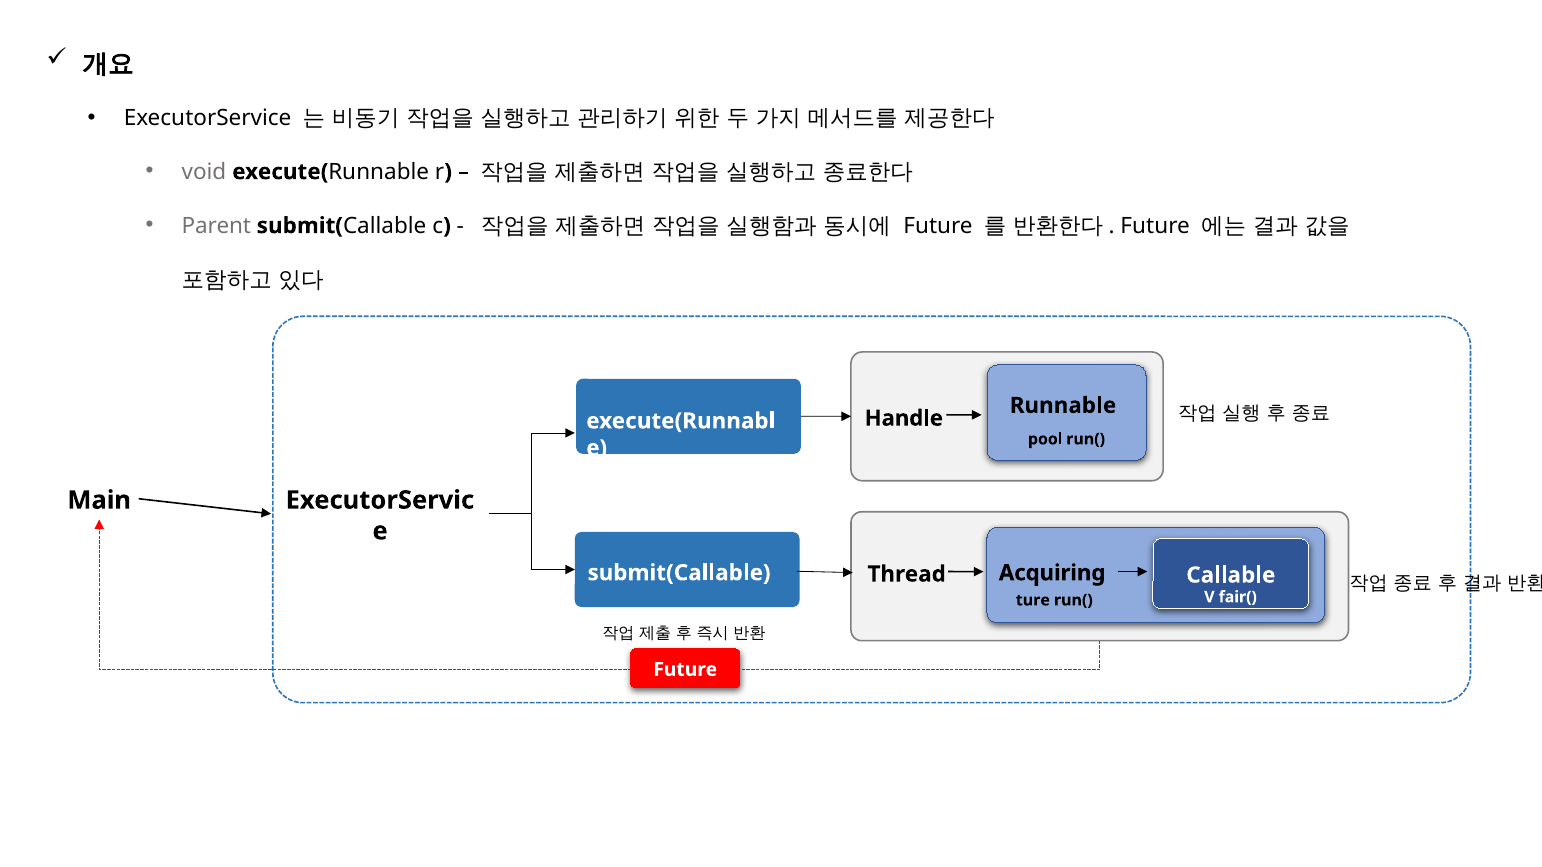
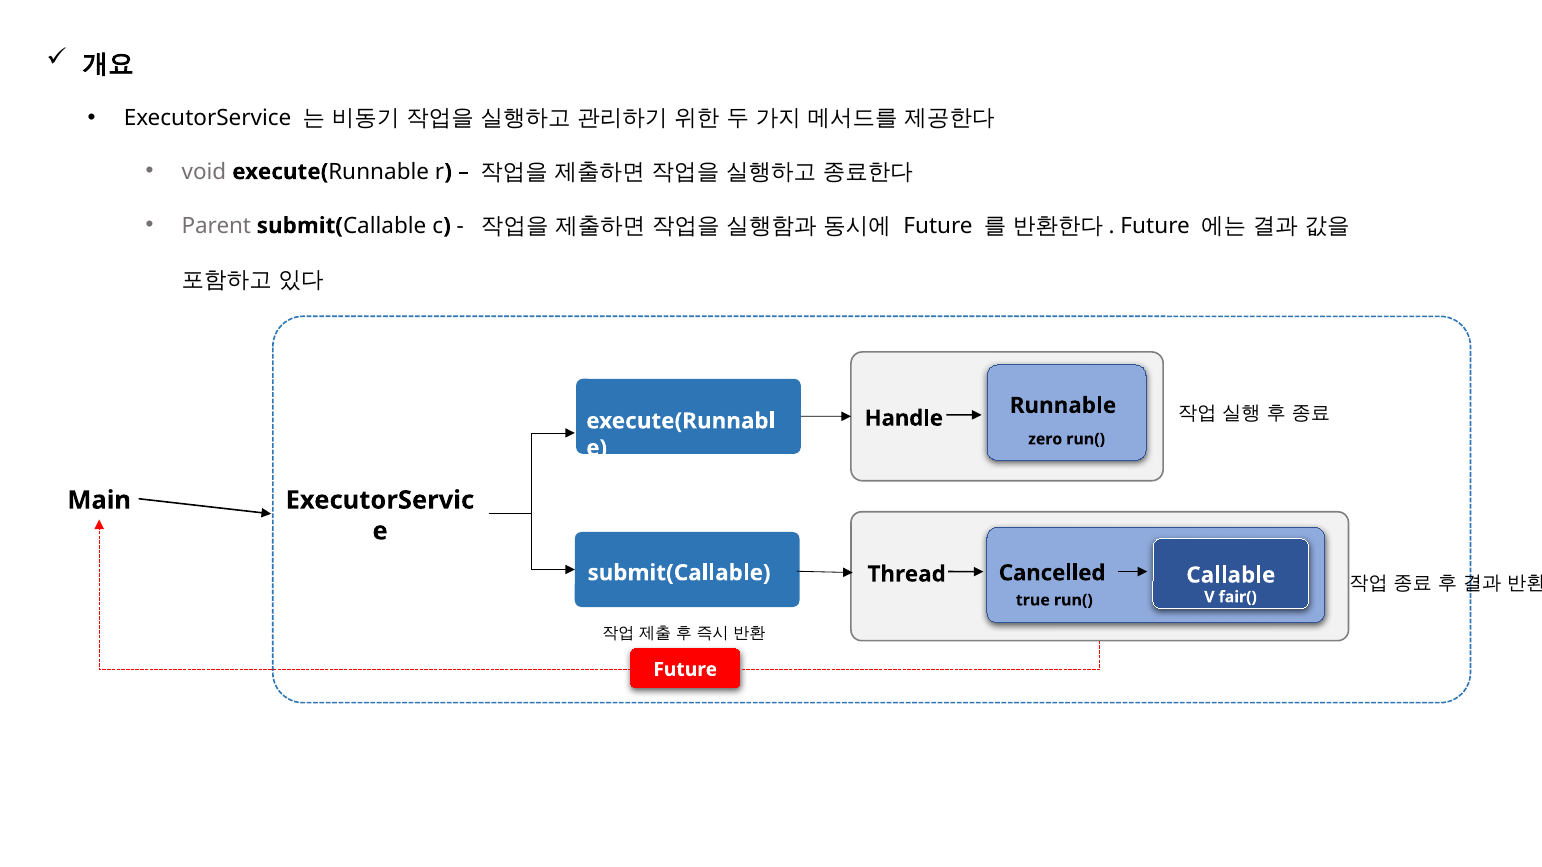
pool: pool -> zero
Acquiring: Acquiring -> Cancelled
ture: ture -> true
